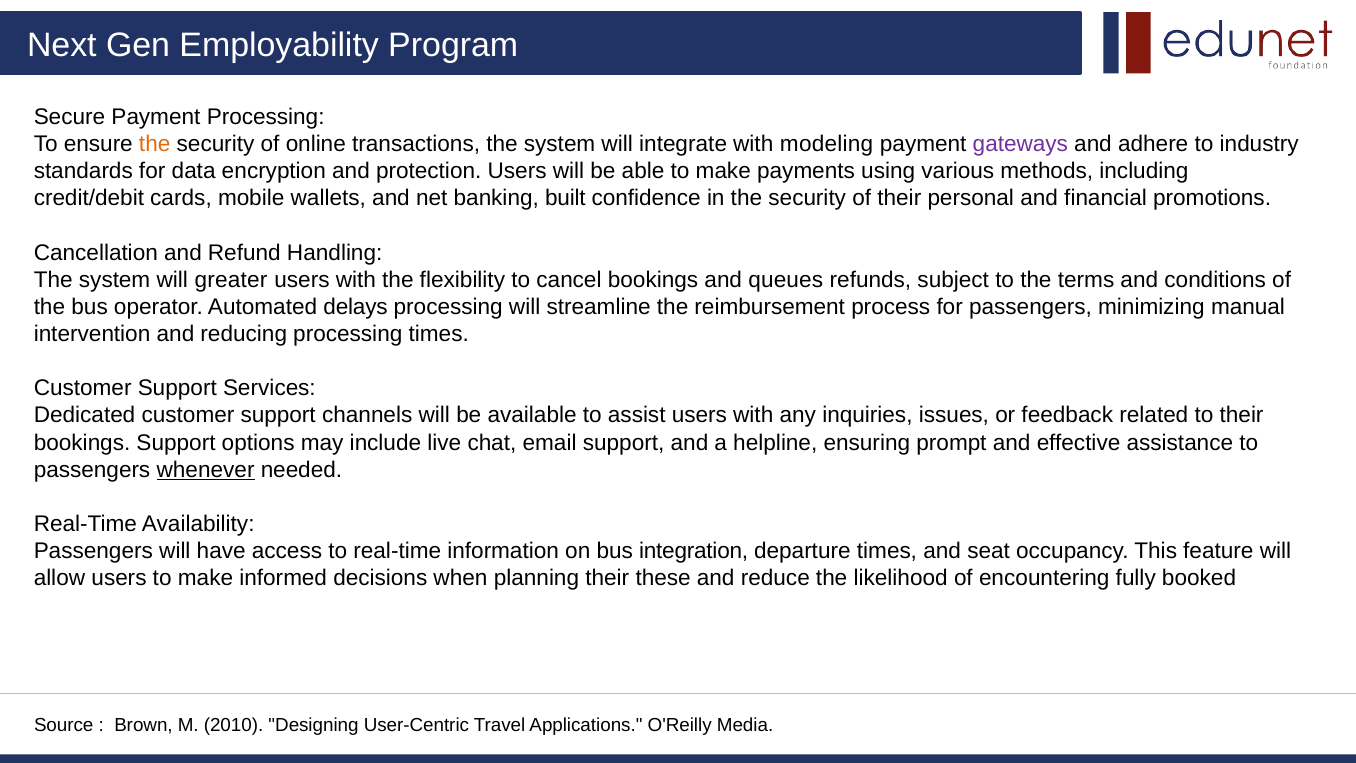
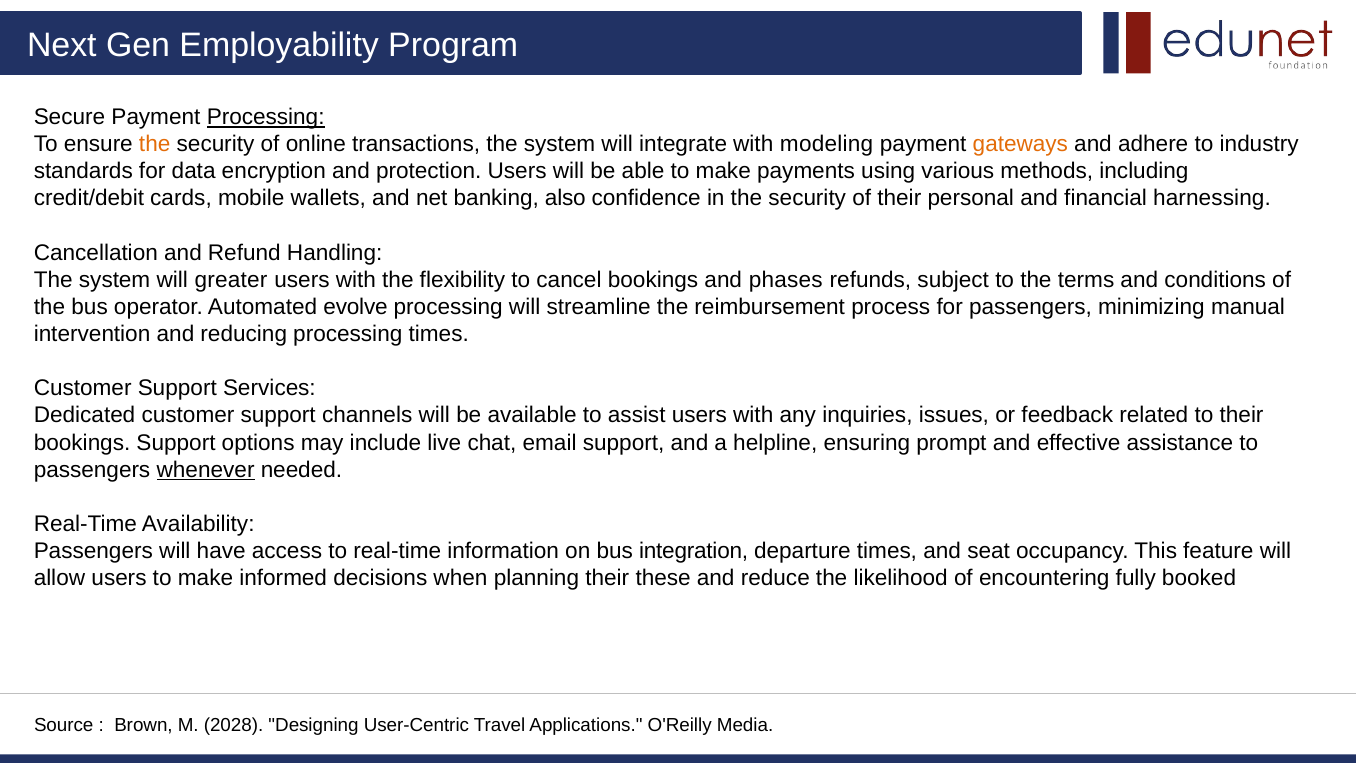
Processing at (266, 117) underline: none -> present
gateways colour: purple -> orange
built: built -> also
promotions: promotions -> harnessing
queues: queues -> phases
delays: delays -> evolve
2010: 2010 -> 2028
